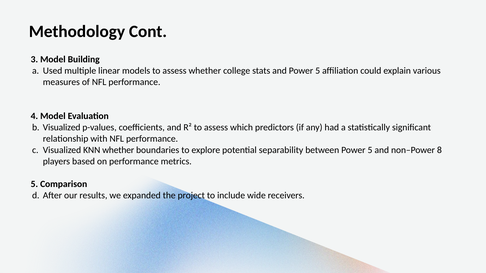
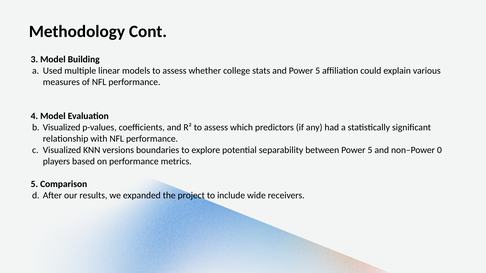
KNN whether: whether -> versions
8: 8 -> 0
